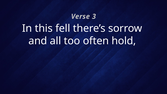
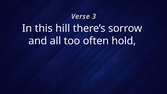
fell: fell -> hill
